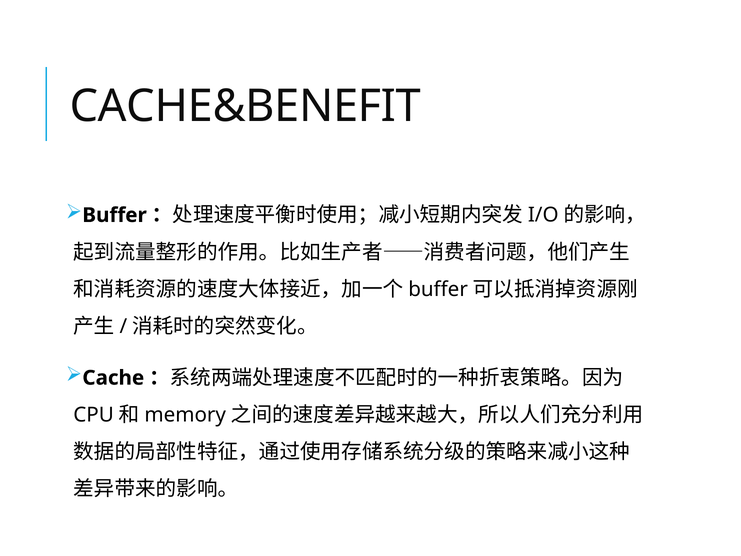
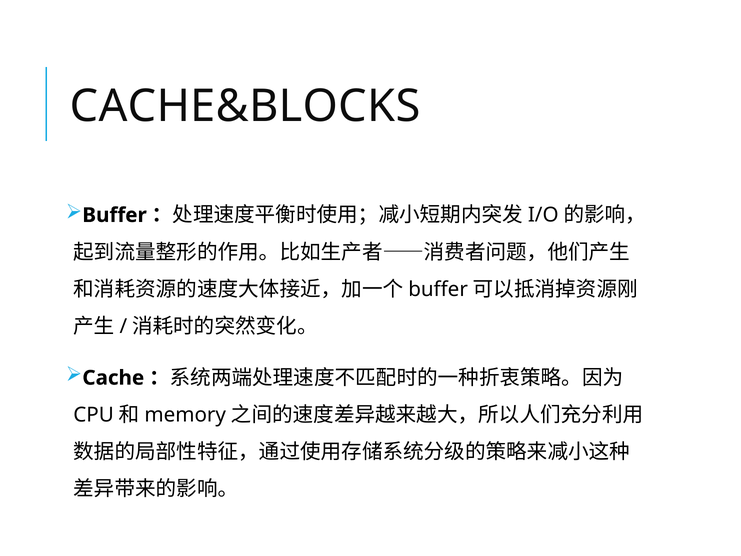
CACHE&BENEFIT: CACHE&BENEFIT -> CACHE&BLOCKS
